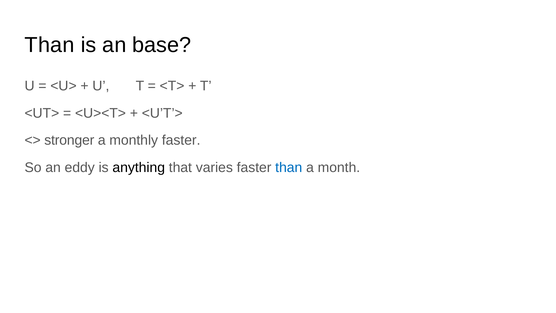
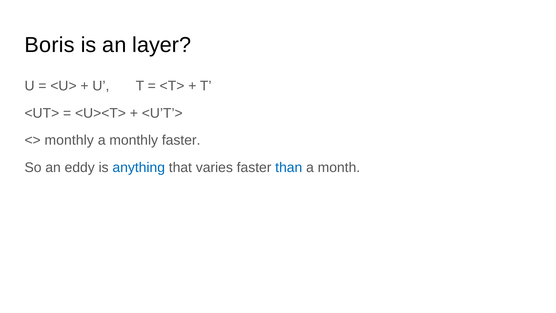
Than at (50, 45): Than -> Boris
base: base -> layer
stronger at (69, 140): stronger -> monthly
anything colour: black -> blue
